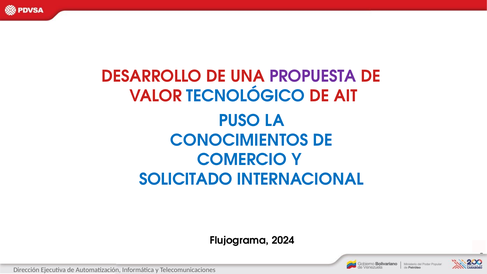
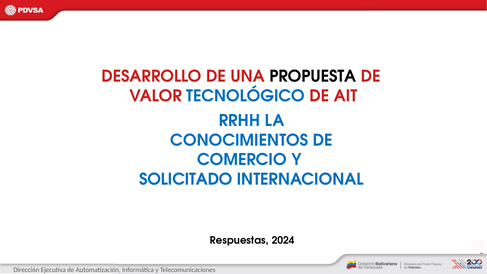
PROPUESTA colour: purple -> black
PUSO: PUSO -> RRHH
Flujograma: Flujograma -> Respuestas
